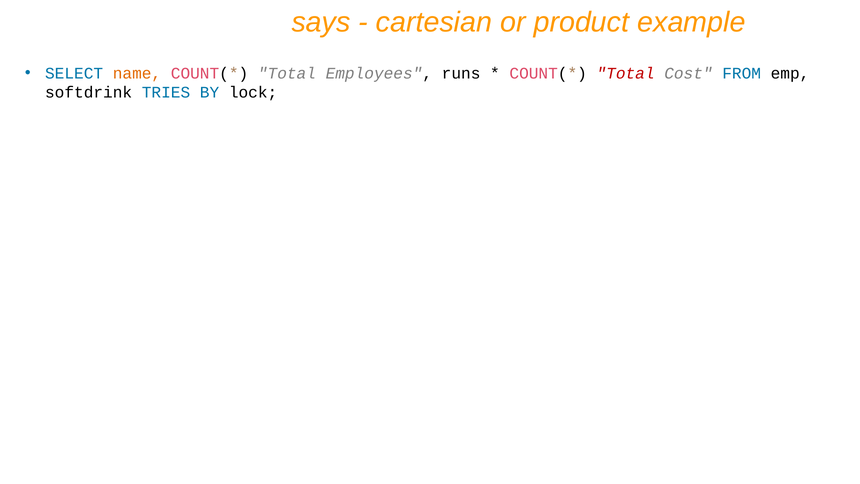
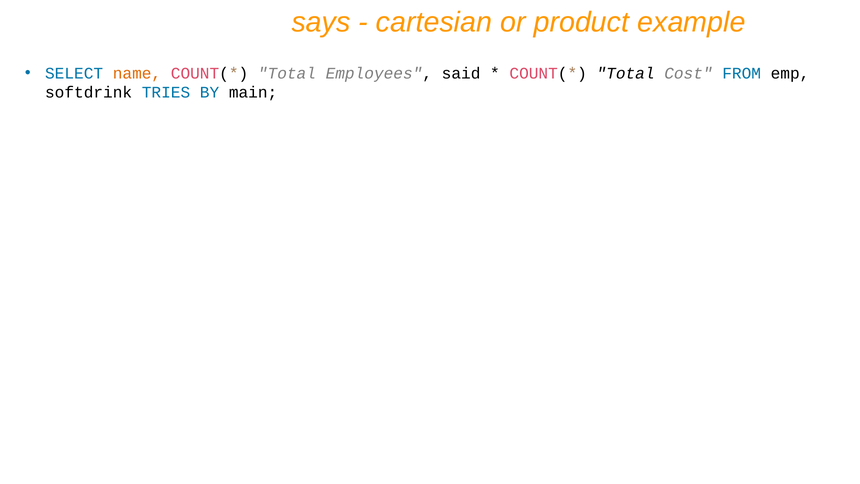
runs: runs -> said
Total at (626, 73) colour: red -> black
lock: lock -> main
